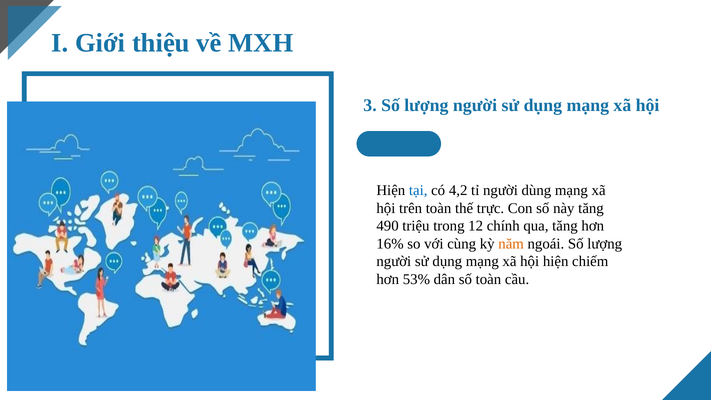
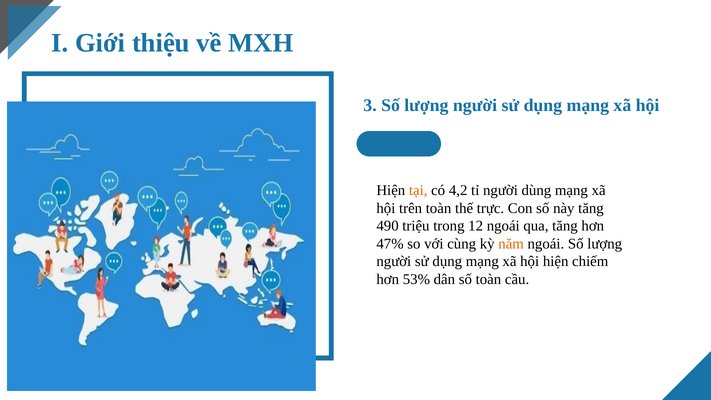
tại colour: blue -> orange
12 chính: chính -> ngoái
16%: 16% -> 47%
